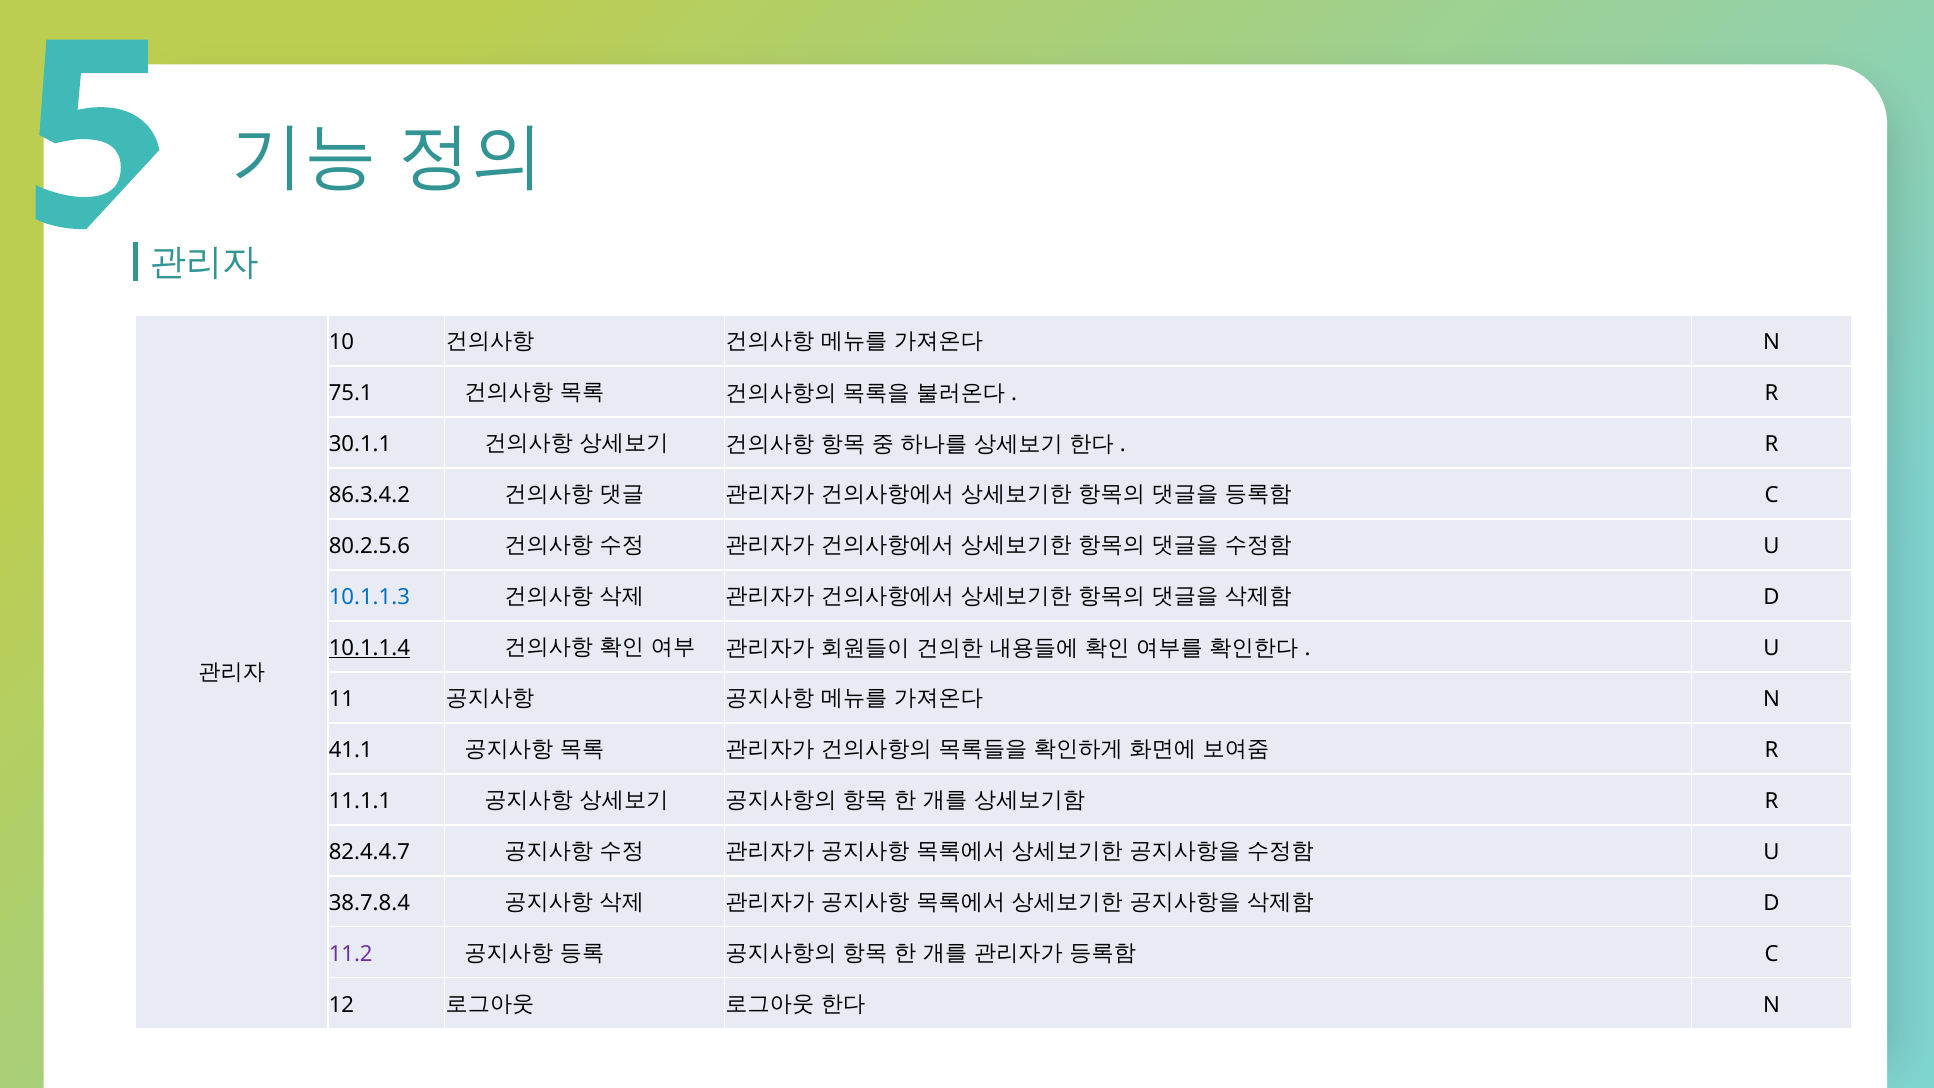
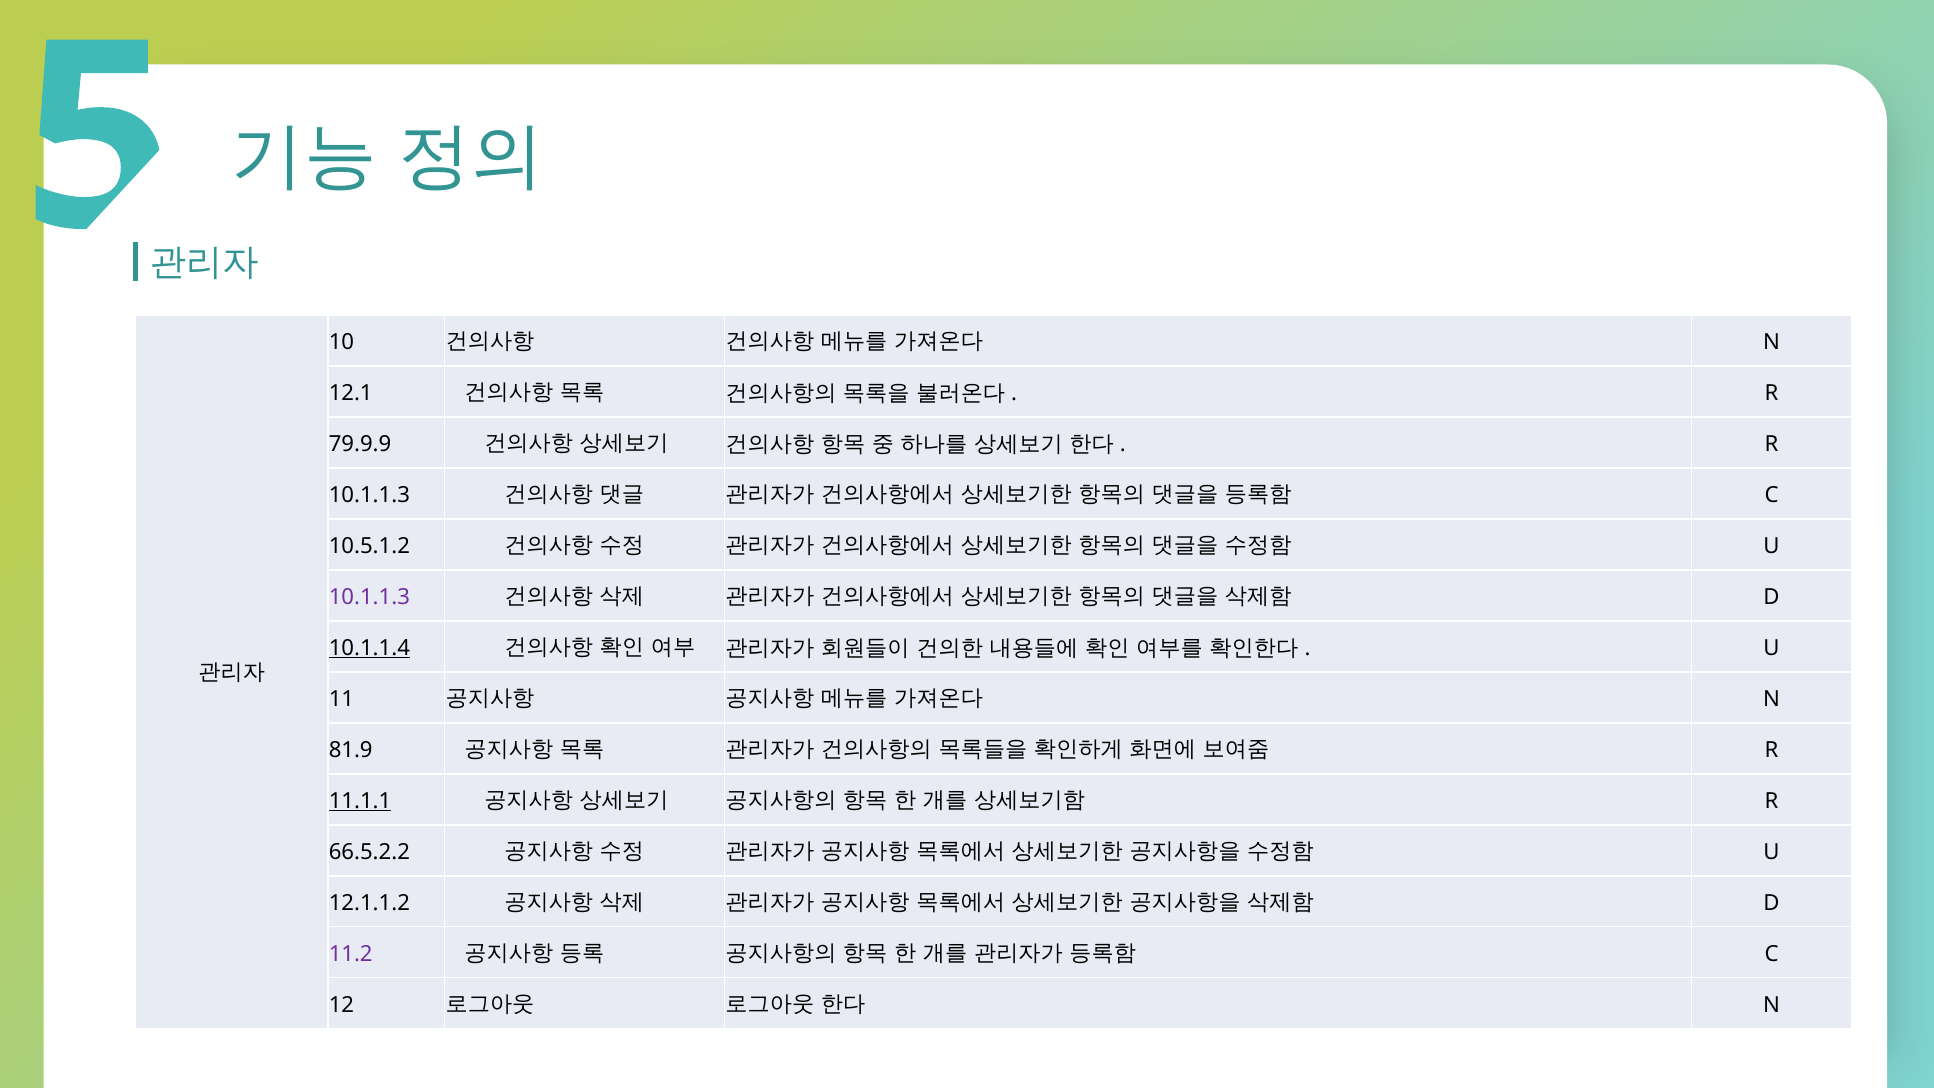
75.1: 75.1 -> 12.1
30.1.1: 30.1.1 -> 79.9.9
86.3.4.2 at (369, 495): 86.3.4.2 -> 10.1.1.3
80.2.5.6: 80.2.5.6 -> 10.5.1.2
10.1.1.3 at (369, 597) colour: blue -> purple
41.1: 41.1 -> 81.9
11.1.1 underline: none -> present
82.4.4.7: 82.4.4.7 -> 66.5.2.2
38.7.8.4: 38.7.8.4 -> 12.1.1.2
